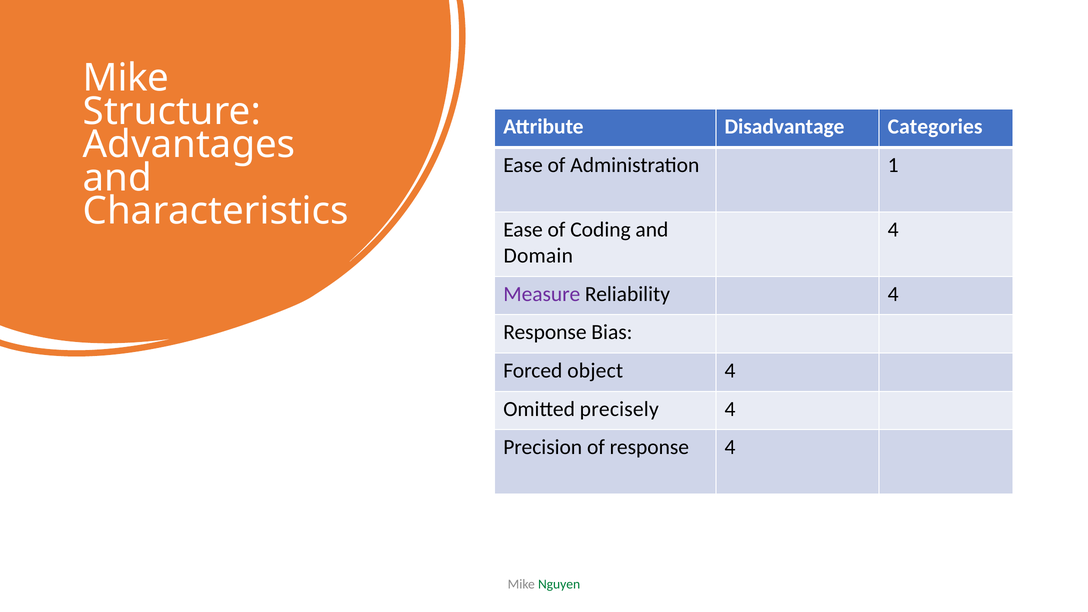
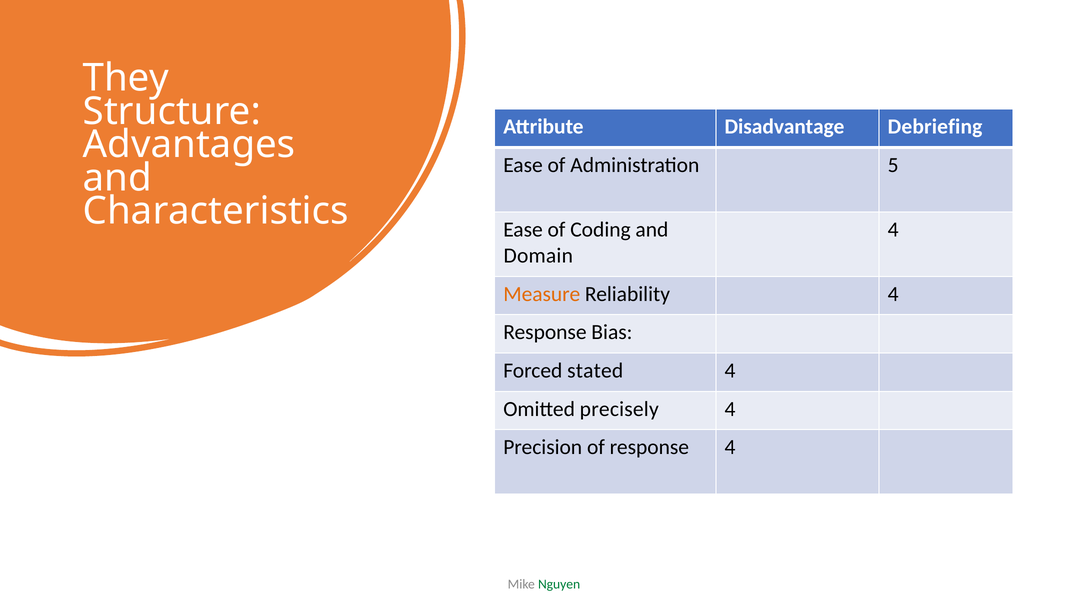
Mike at (126, 78): Mike -> They
Categories: Categories -> Debriefing
1: 1 -> 5
Measure colour: purple -> orange
object: object -> stated
